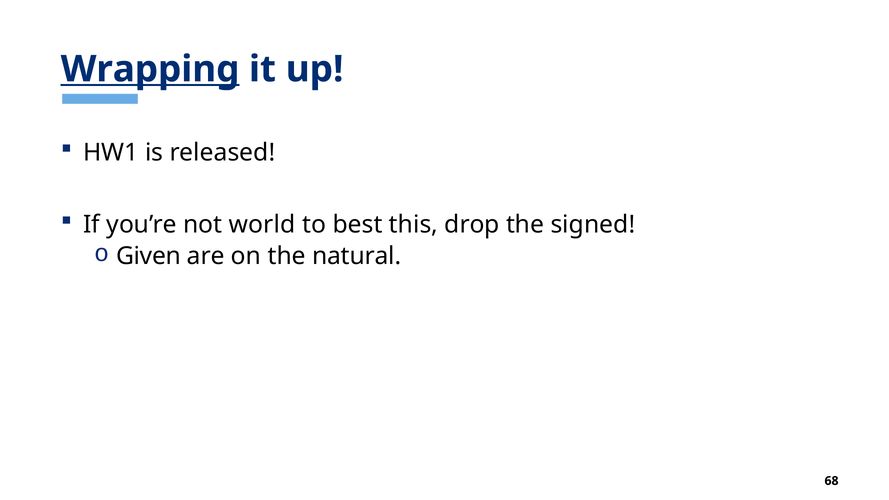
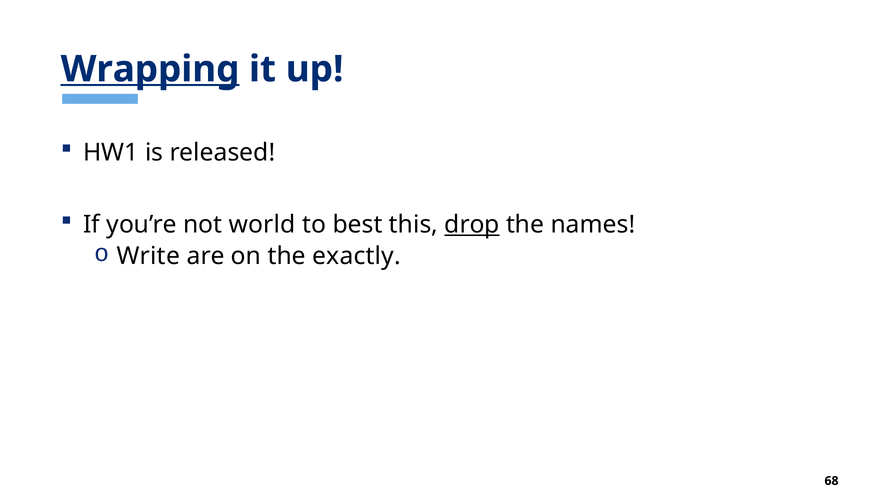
drop underline: none -> present
signed: signed -> names
Given: Given -> Write
natural: natural -> exactly
